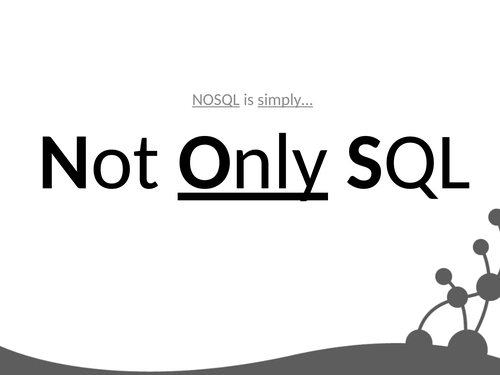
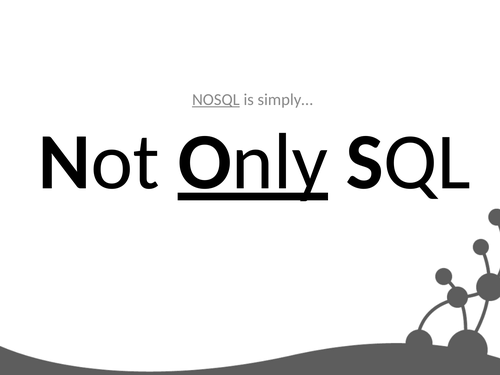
simply… underline: present -> none
